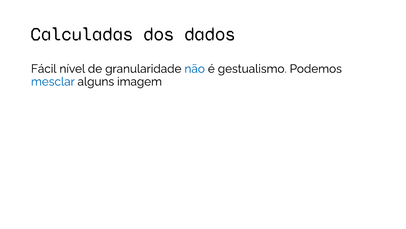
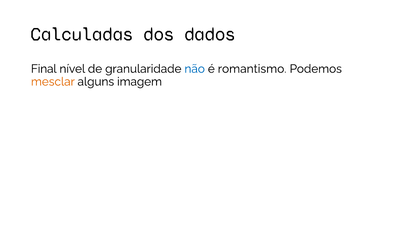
Fácil: Fácil -> Final
gestualismo: gestualismo -> romantismo
mesclar colour: blue -> orange
